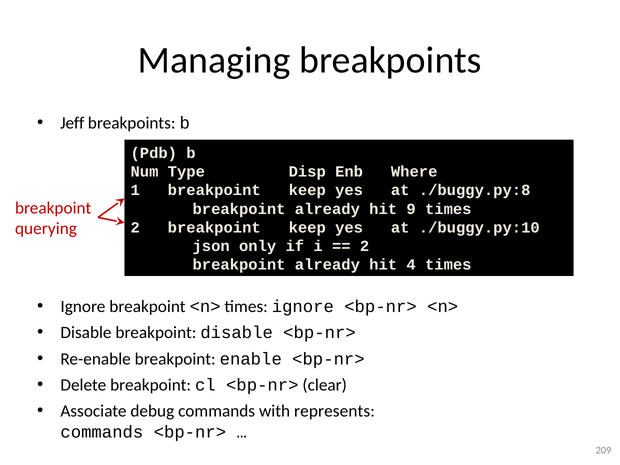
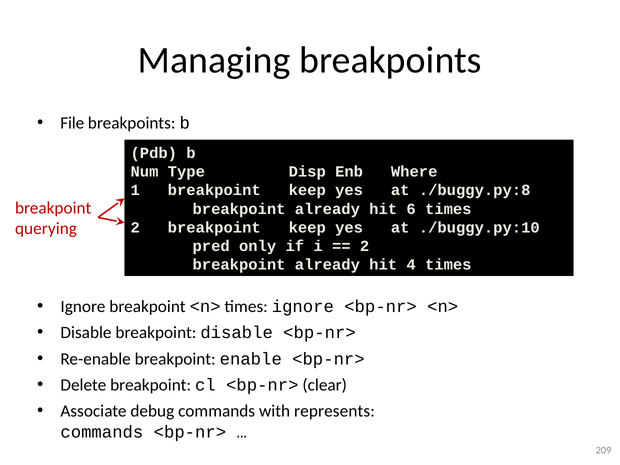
Jeff: Jeff -> File
9: 9 -> 6
json: json -> pred
